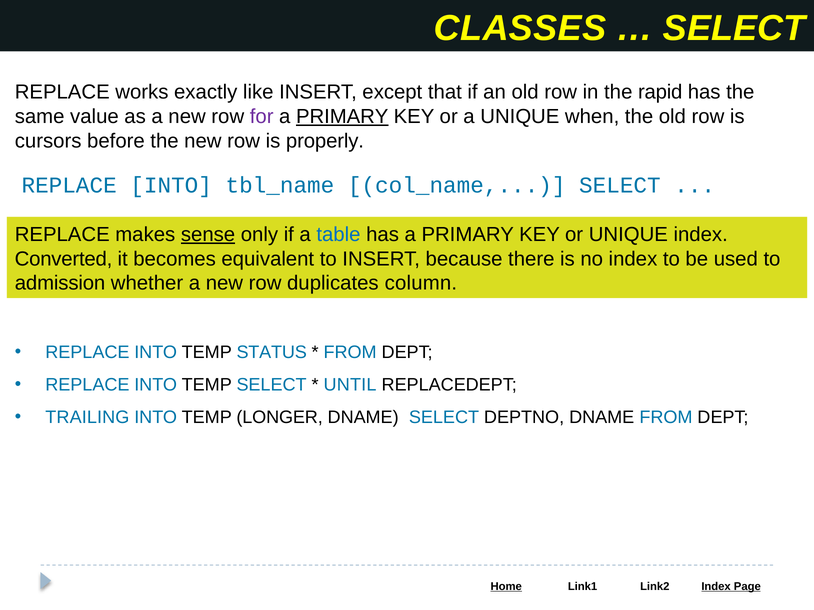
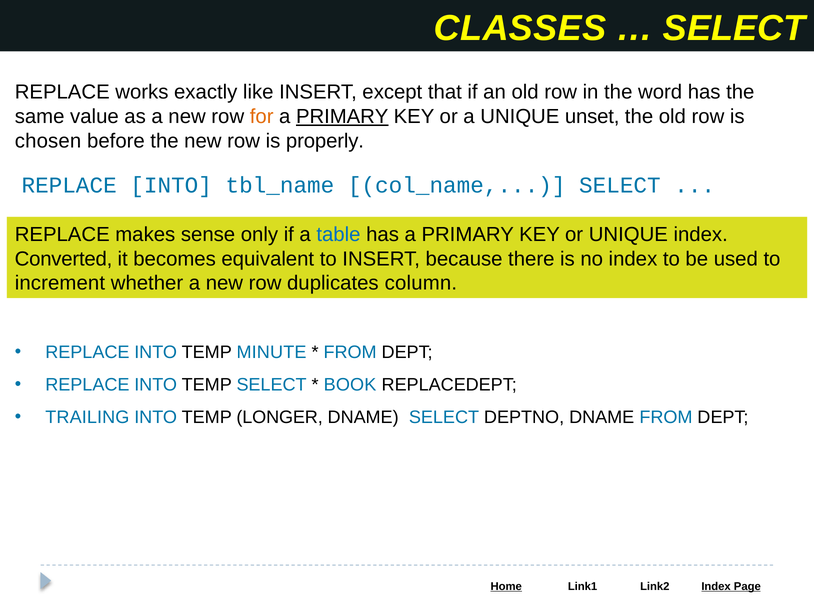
rapid: rapid -> word
for colour: purple -> orange
when: when -> unset
cursors: cursors -> chosen
sense underline: present -> none
admission: admission -> increment
STATUS: STATUS -> MINUTE
UNTIL: UNTIL -> BOOK
